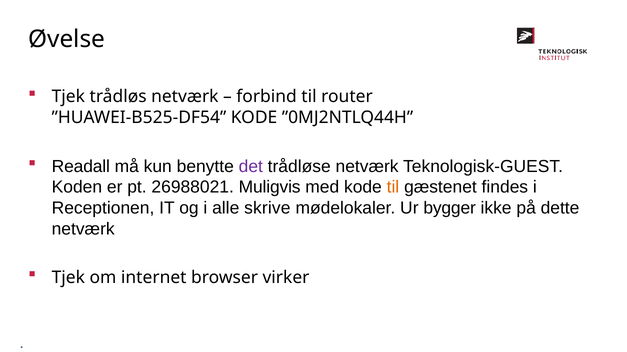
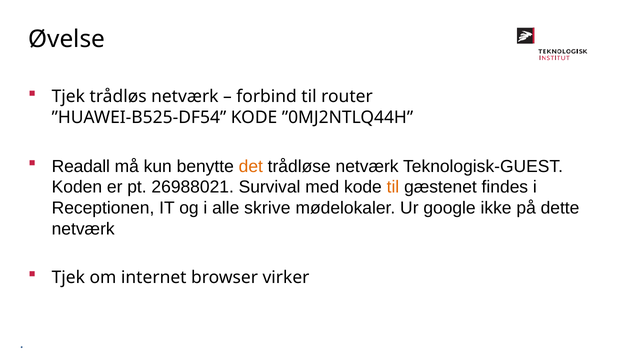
det colour: purple -> orange
Muligvis: Muligvis -> Survival
bygger: bygger -> google
